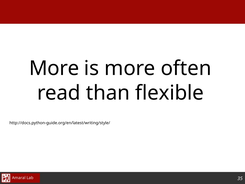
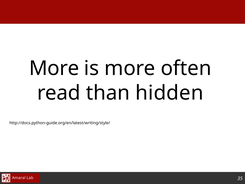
flexible: flexible -> hidden
